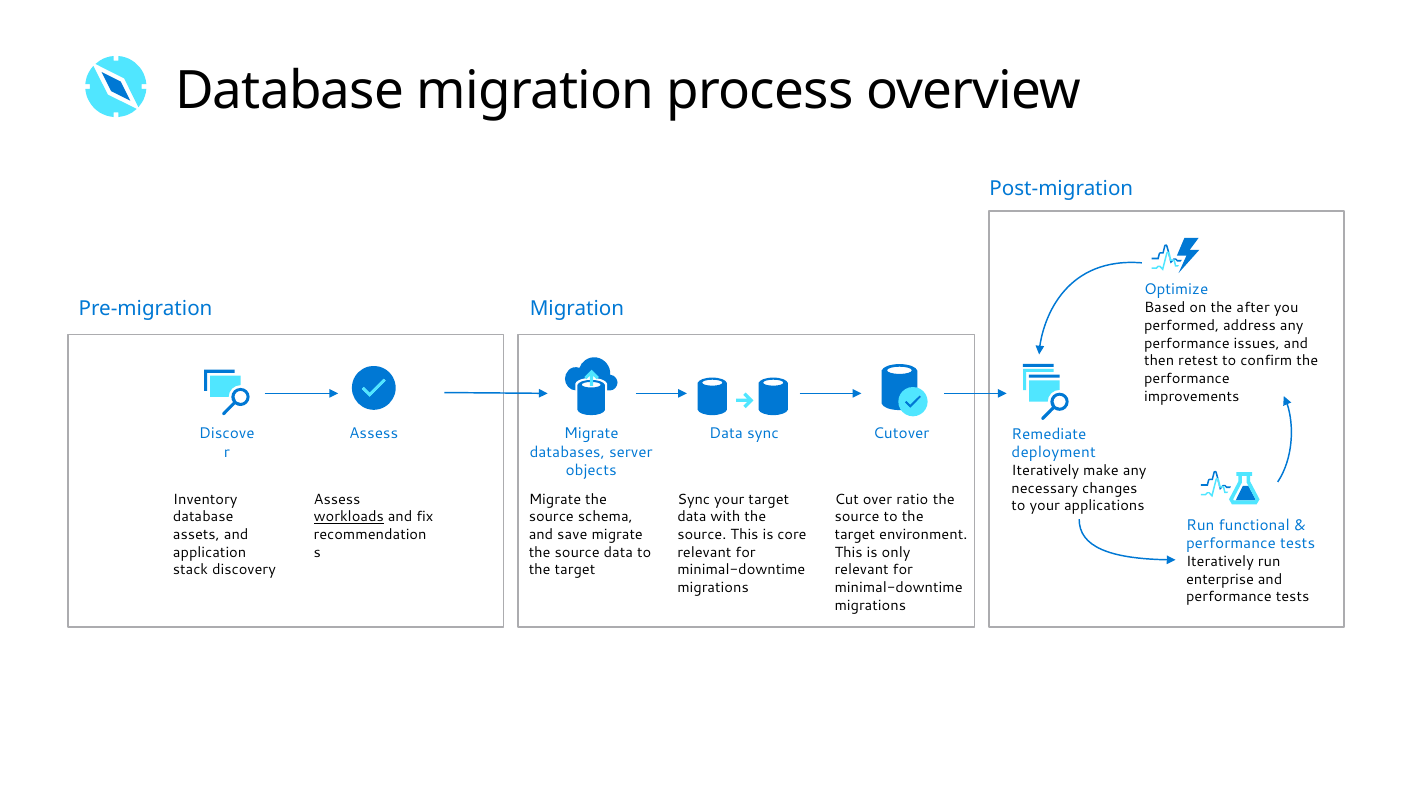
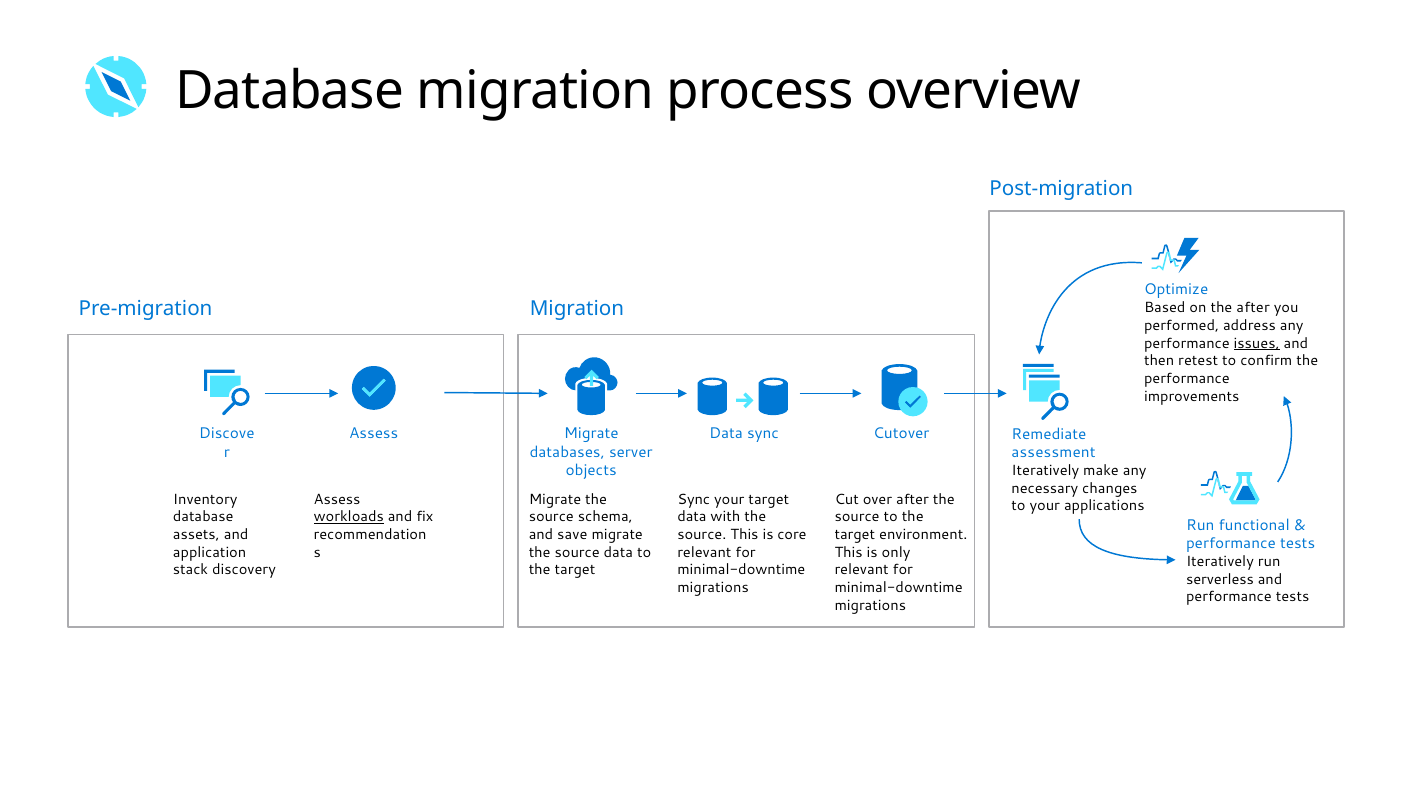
issues underline: none -> present
deployment: deployment -> assessment
over ratio: ratio -> after
enterprise: enterprise -> serverless
